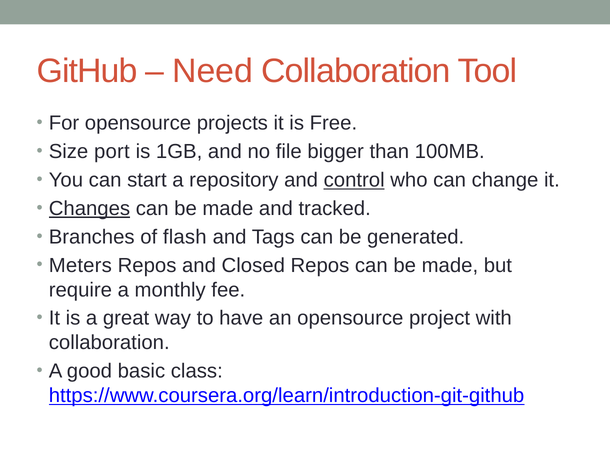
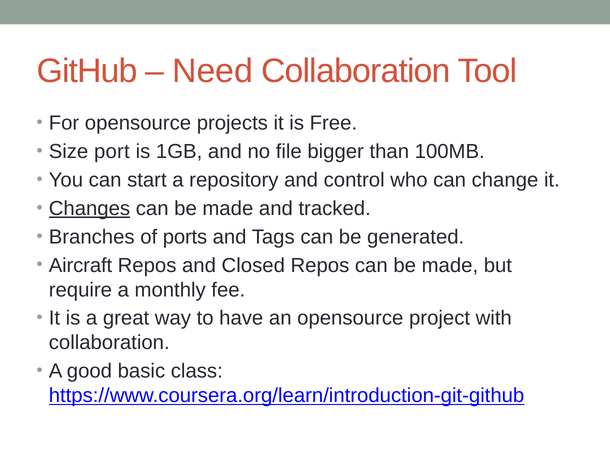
control underline: present -> none
flash: flash -> ports
Meters: Meters -> Aircraft
